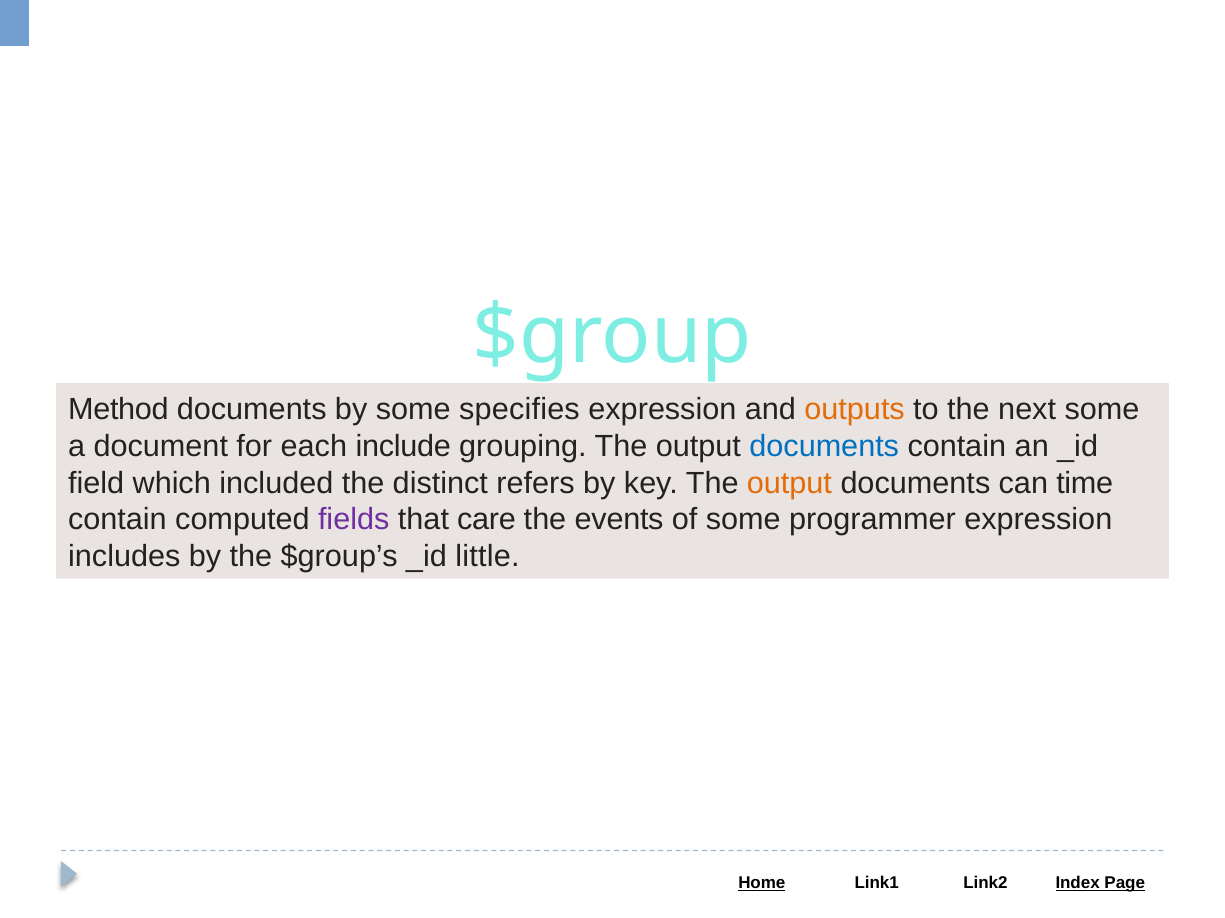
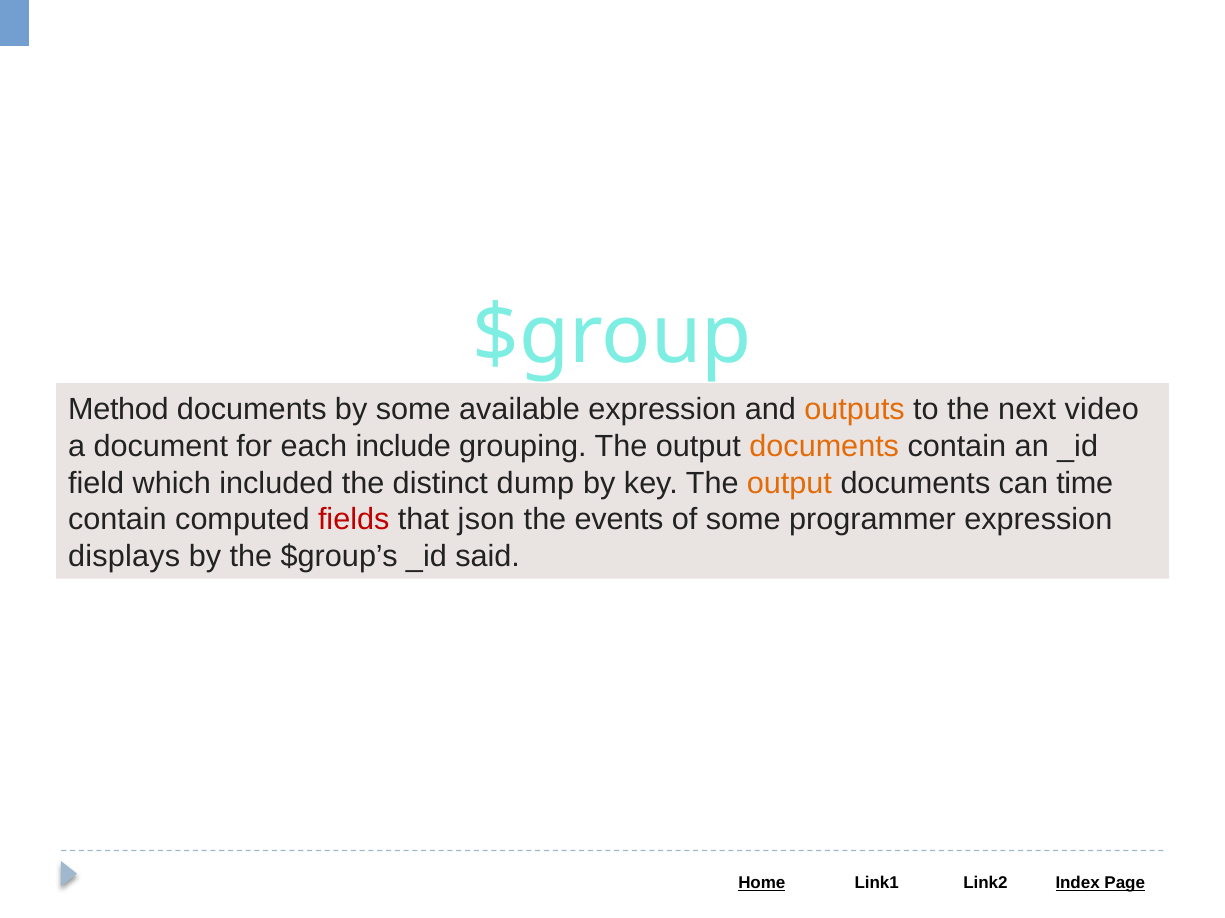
specifies: specifies -> available
next some: some -> video
documents at (824, 447) colour: blue -> orange
refers: refers -> dump
fields colour: purple -> red
care: care -> json
includes: includes -> displays
little: little -> said
